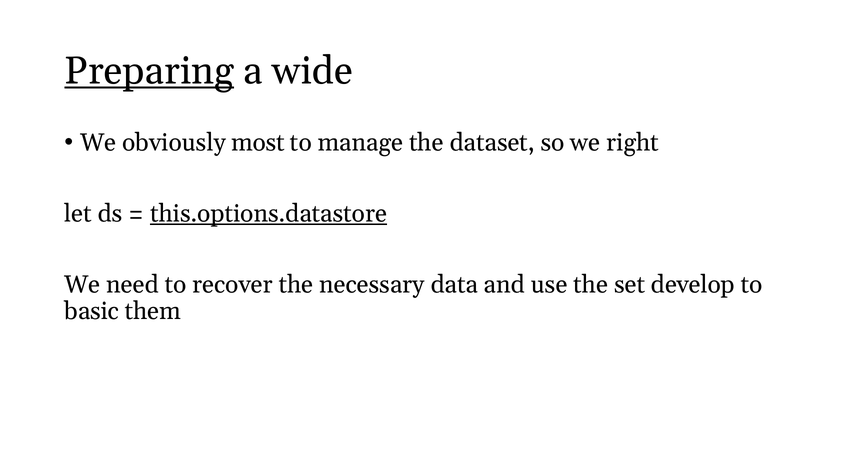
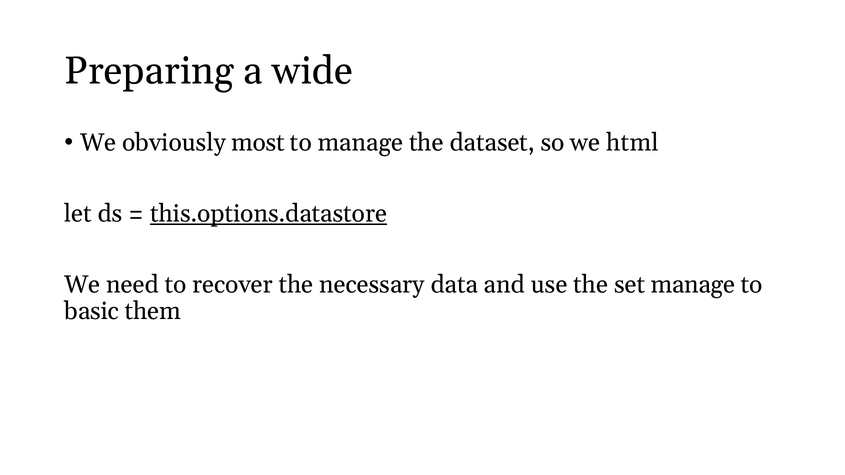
Preparing underline: present -> none
right: right -> html
set develop: develop -> manage
